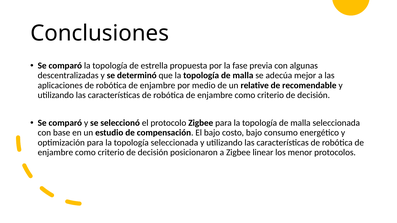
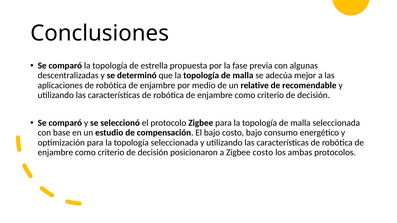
Zigbee linear: linear -> costo
menor: menor -> ambas
